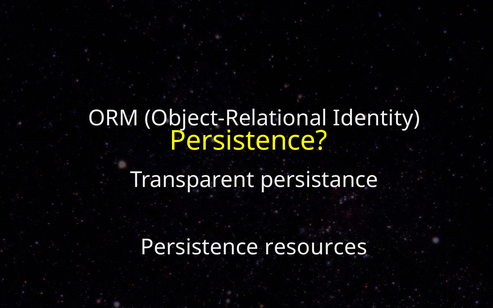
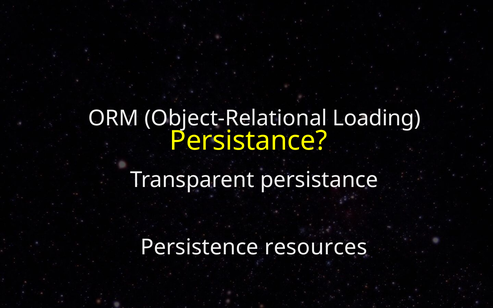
Identity: Identity -> Loading
Persistence at (248, 141): Persistence -> Persistance
